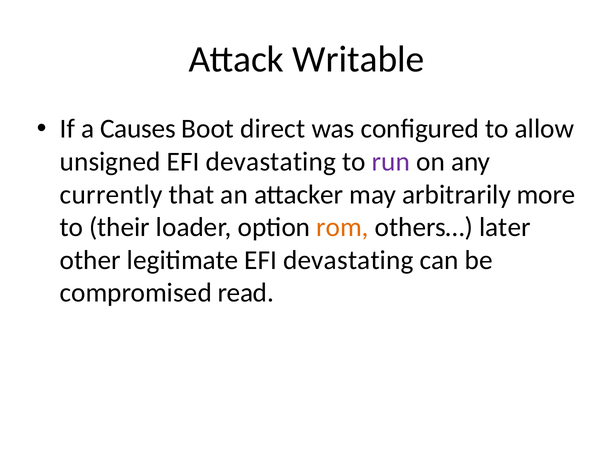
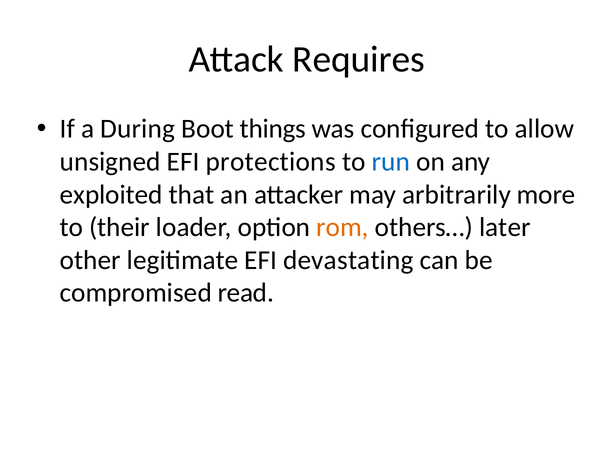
Writable: Writable -> Requires
Causes: Causes -> During
direct: direct -> things
unsigned EFI devastating: devastating -> protections
run colour: purple -> blue
currently: currently -> exploited
